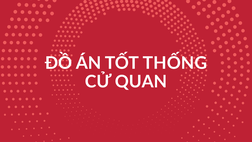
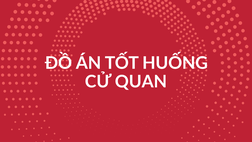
THỐNG: THỐNG -> HUỐNG
